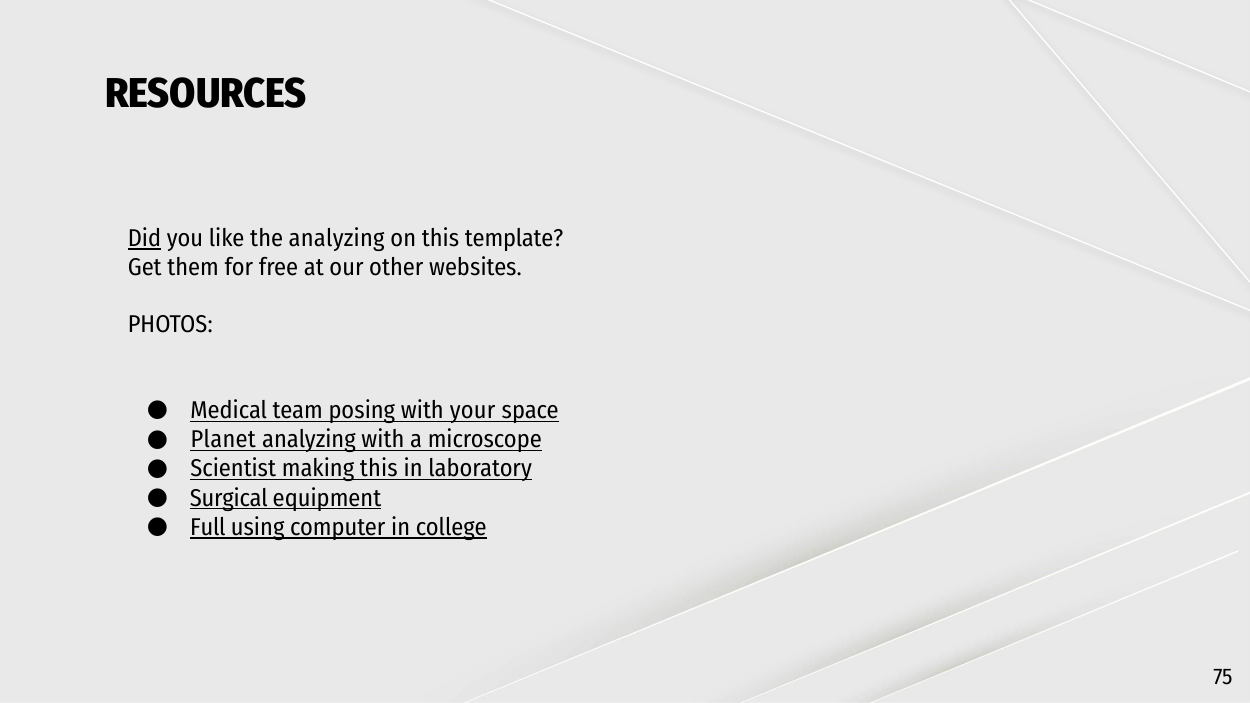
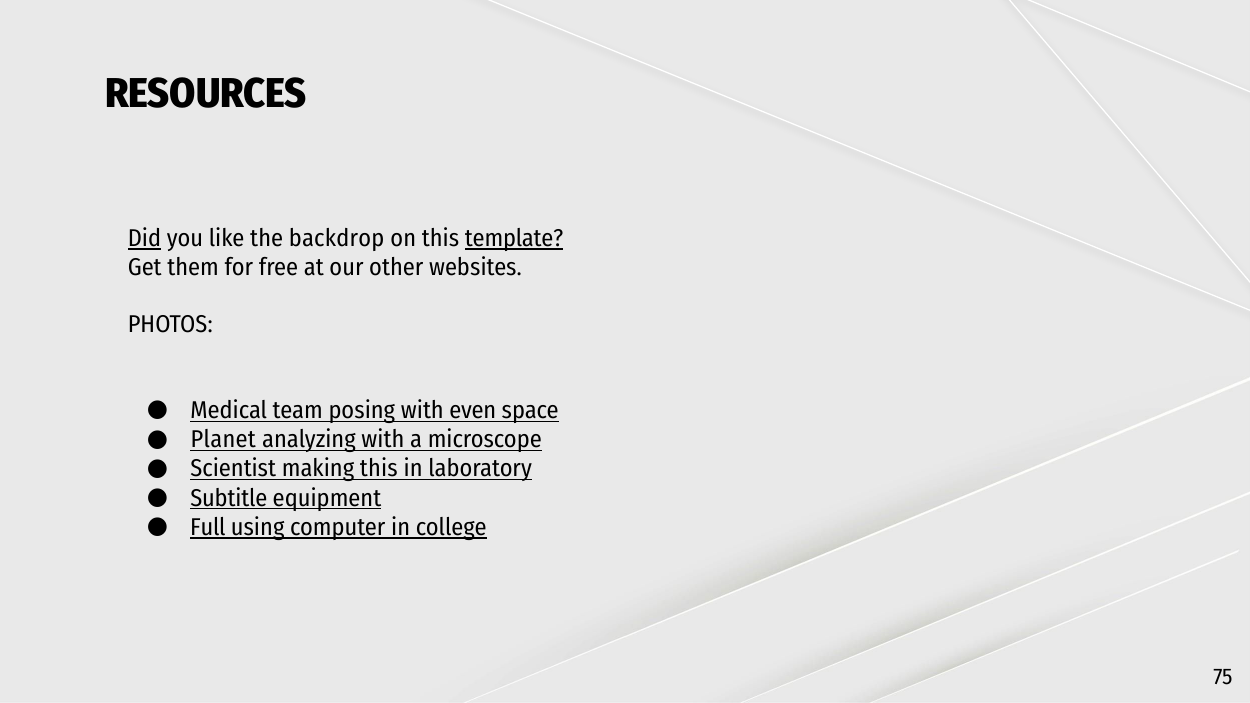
the analyzing: analyzing -> backdrop
template underline: none -> present
your: your -> even
Surgical: Surgical -> Subtitle
